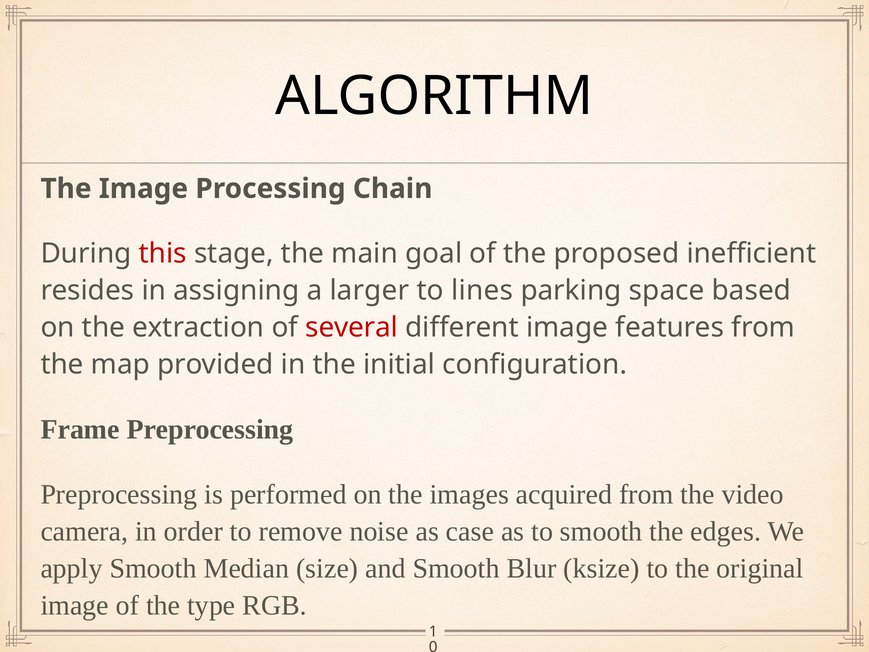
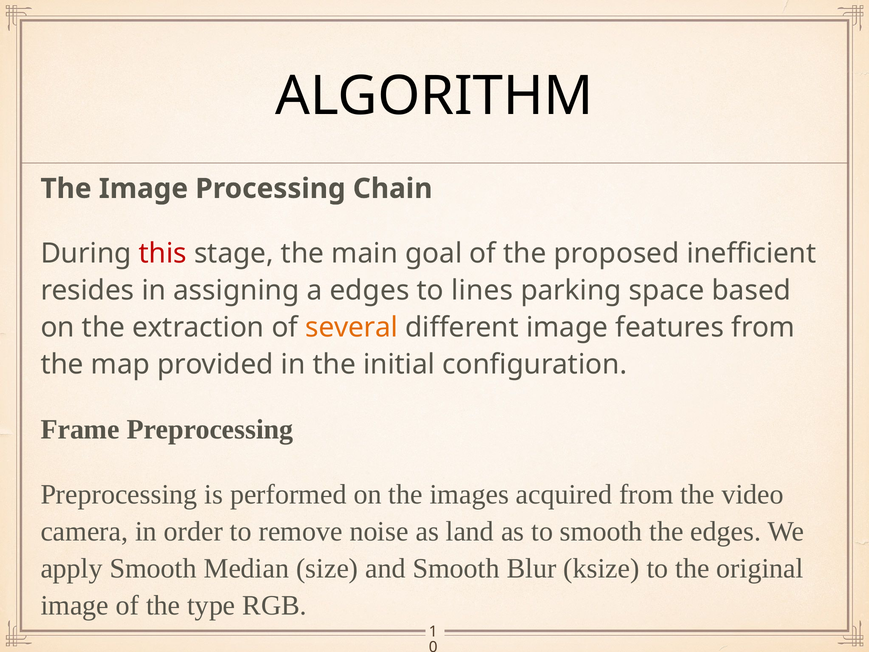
a larger: larger -> edges
several colour: red -> orange
case: case -> land
